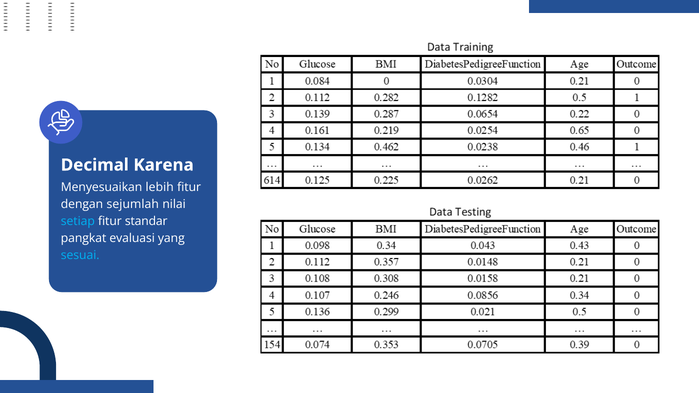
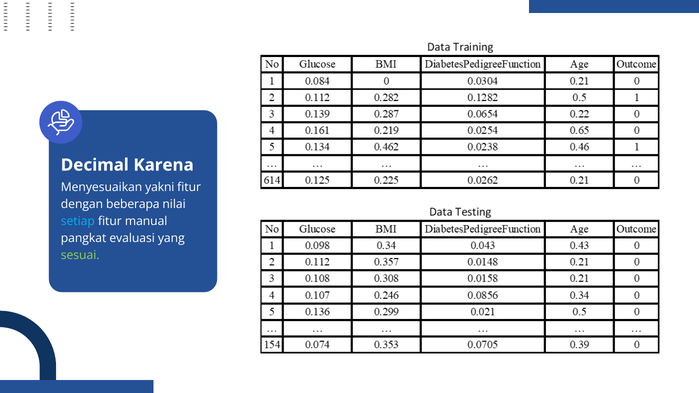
lebih: lebih -> yakni
sejumlah: sejumlah -> beberapa
standar: standar -> manual
sesuai colour: light blue -> light green
